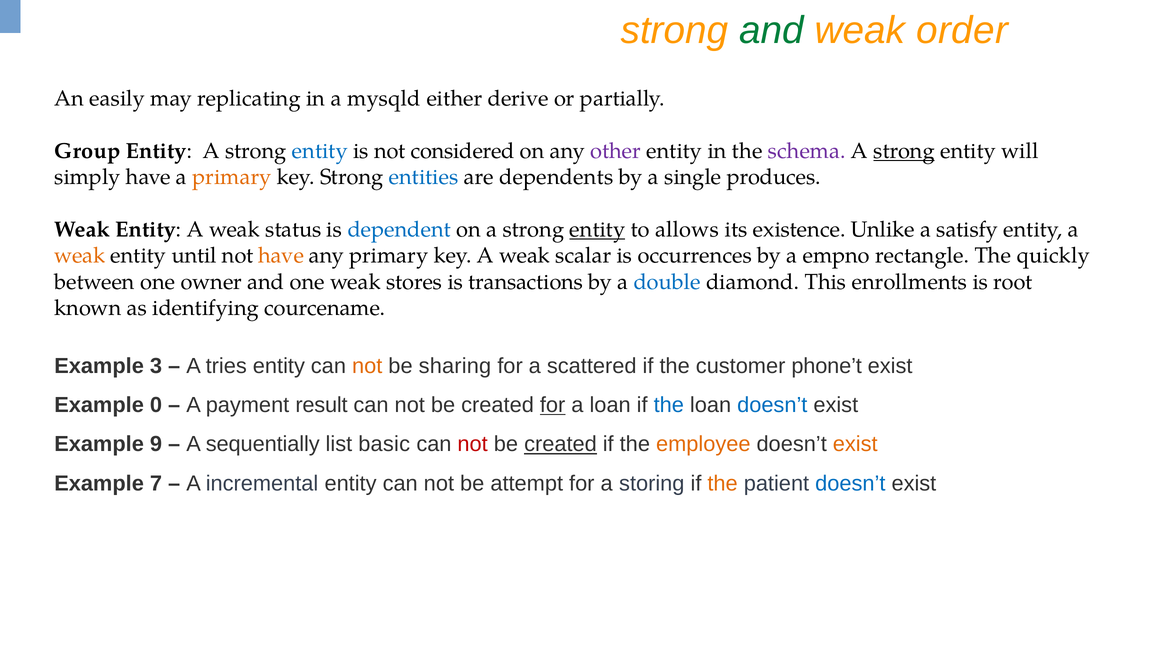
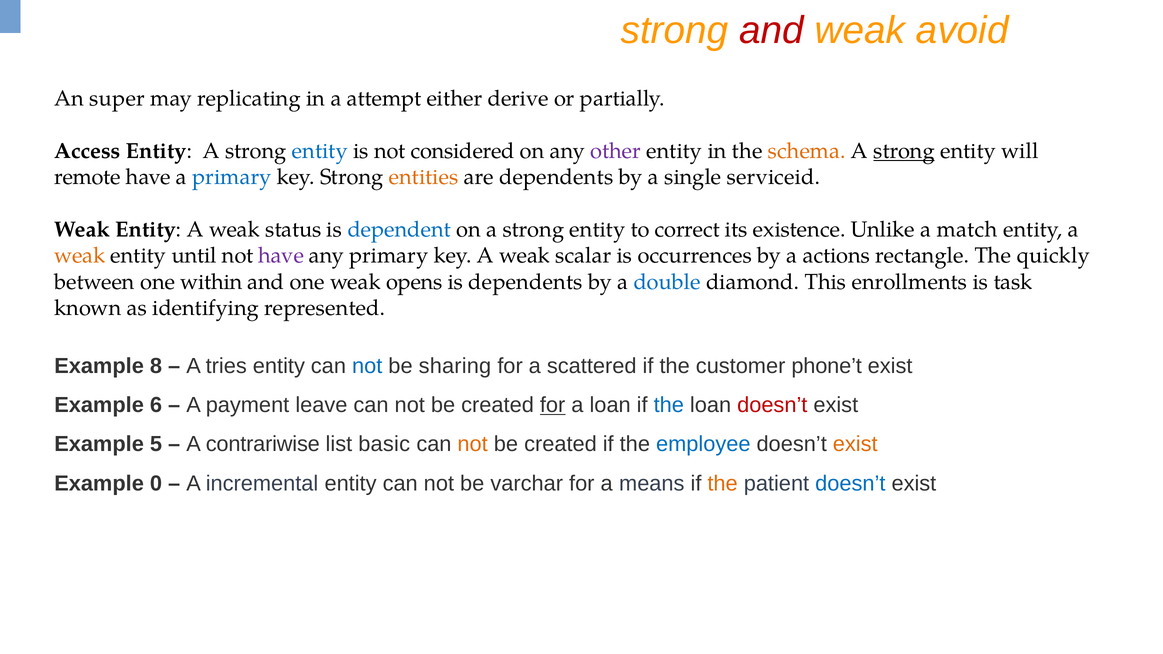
and at (772, 30) colour: green -> red
order: order -> avoid
easily: easily -> super
mysqld: mysqld -> attempt
Group: Group -> Access
schema colour: purple -> orange
simply: simply -> remote
primary at (232, 177) colour: orange -> blue
entities colour: blue -> orange
produces: produces -> serviceid
entity at (597, 230) underline: present -> none
allows: allows -> correct
satisfy: satisfy -> match
have at (281, 256) colour: orange -> purple
empno: empno -> actions
owner: owner -> within
stores: stores -> opens
is transactions: transactions -> dependents
root: root -> task
courcename: courcename -> represented
3: 3 -> 8
not at (367, 366) colour: orange -> blue
0: 0 -> 6
result: result -> leave
doesn’t at (772, 405) colour: blue -> red
9: 9 -> 5
sequentially: sequentially -> contrariwise
not at (473, 444) colour: red -> orange
created at (560, 444) underline: present -> none
employee colour: orange -> blue
7: 7 -> 0
attempt: attempt -> varchar
storing: storing -> means
